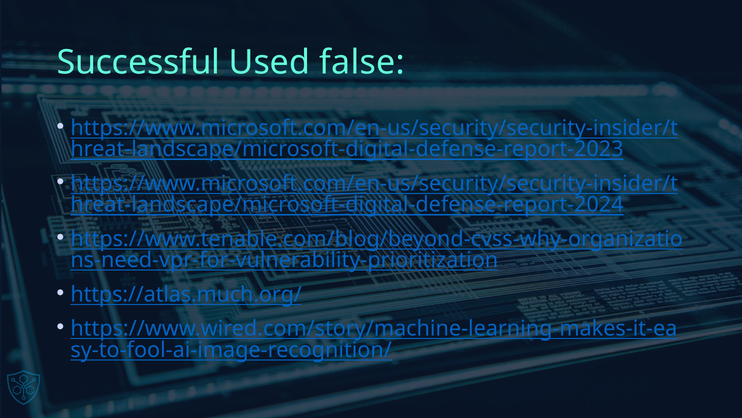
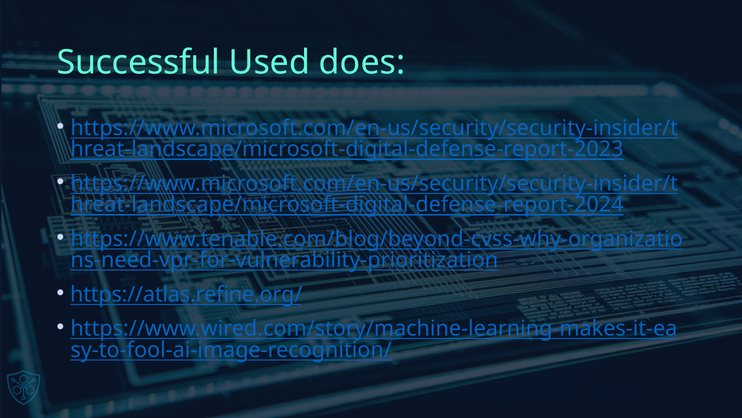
false: false -> does
https://atlas.much.org/: https://atlas.much.org/ -> https://atlas.refine.org/
